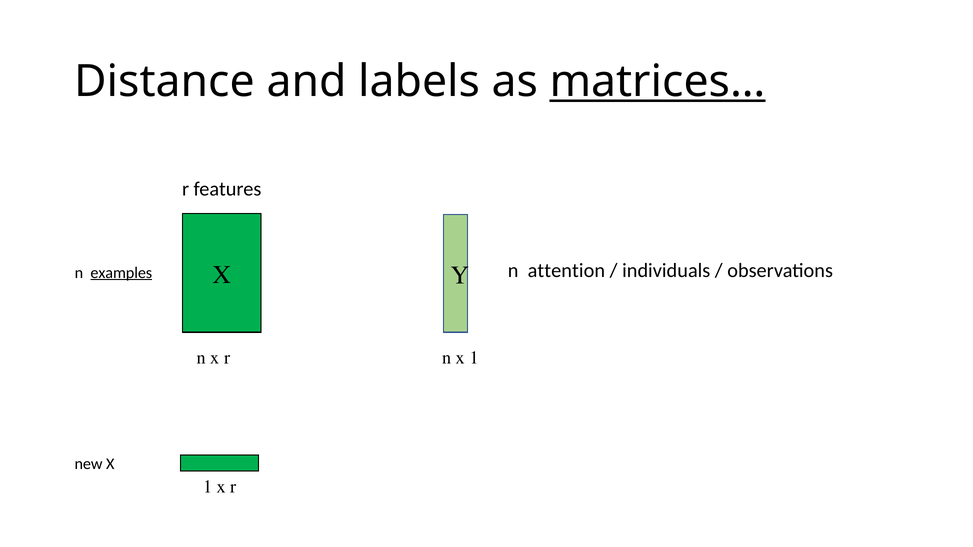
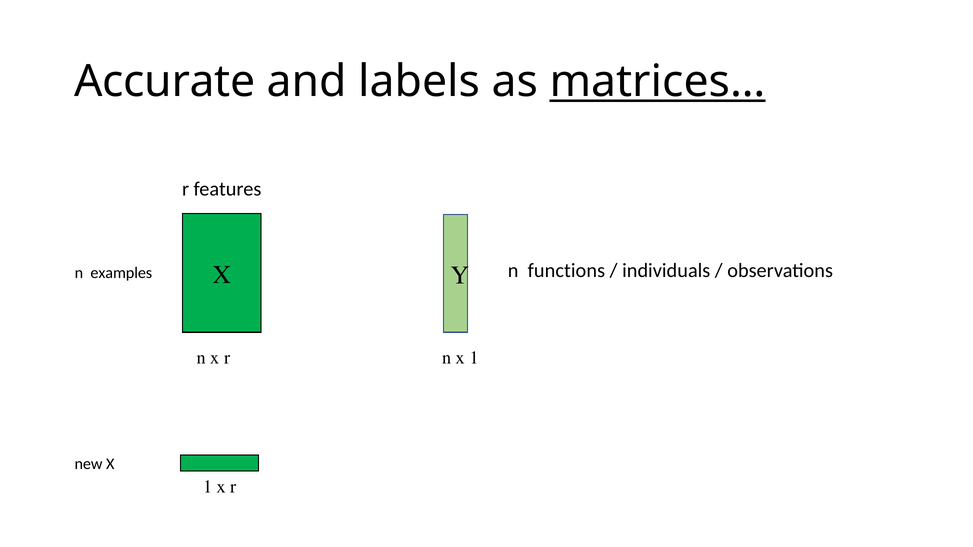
Distance: Distance -> Accurate
attention: attention -> functions
examples underline: present -> none
